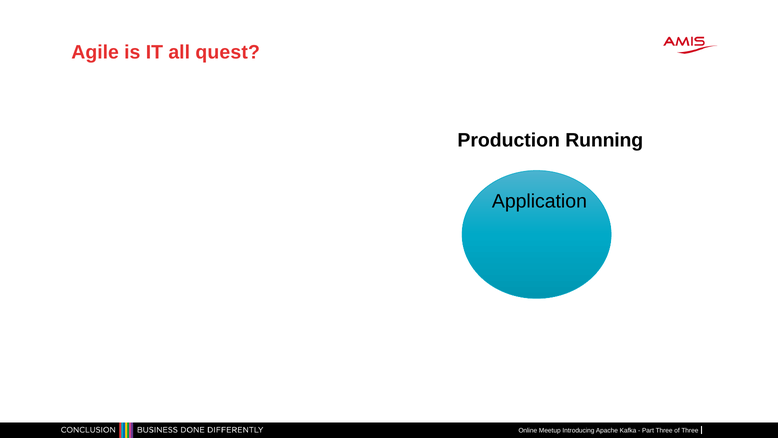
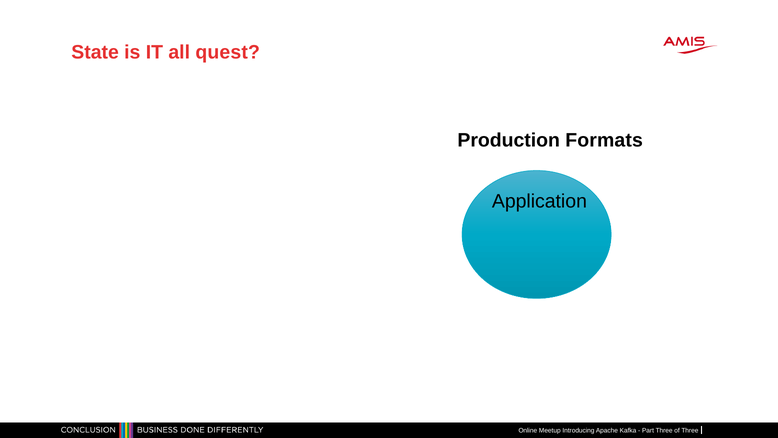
Agile: Agile -> State
Running: Running -> Formats
